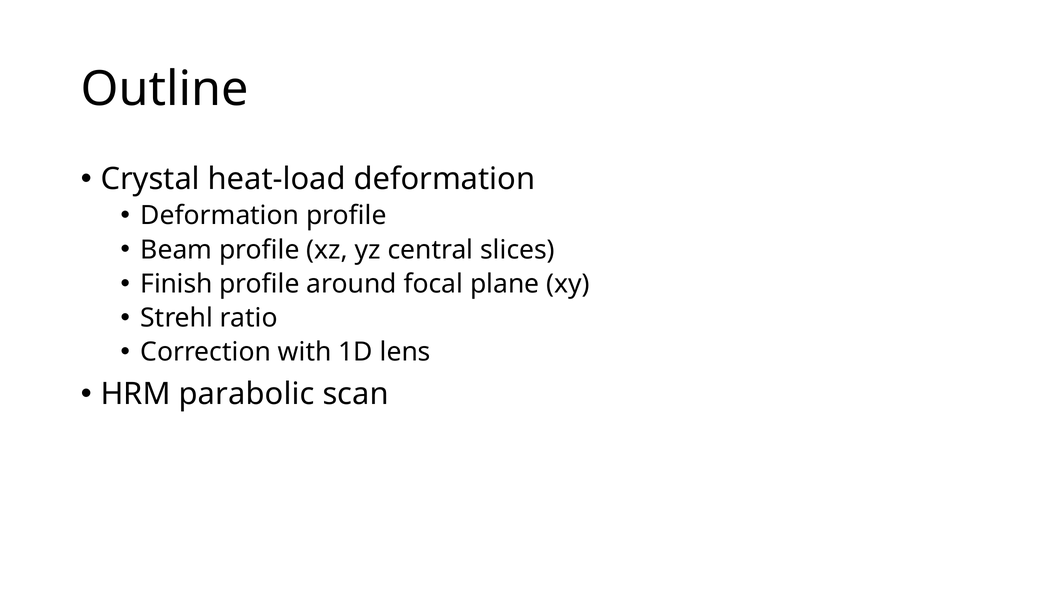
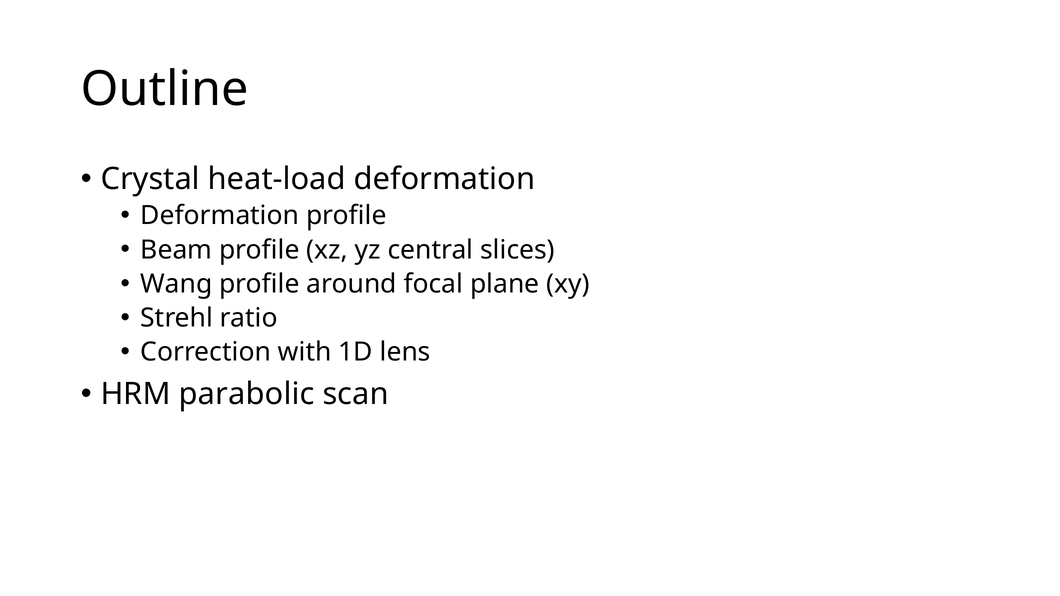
Finish: Finish -> Wang
